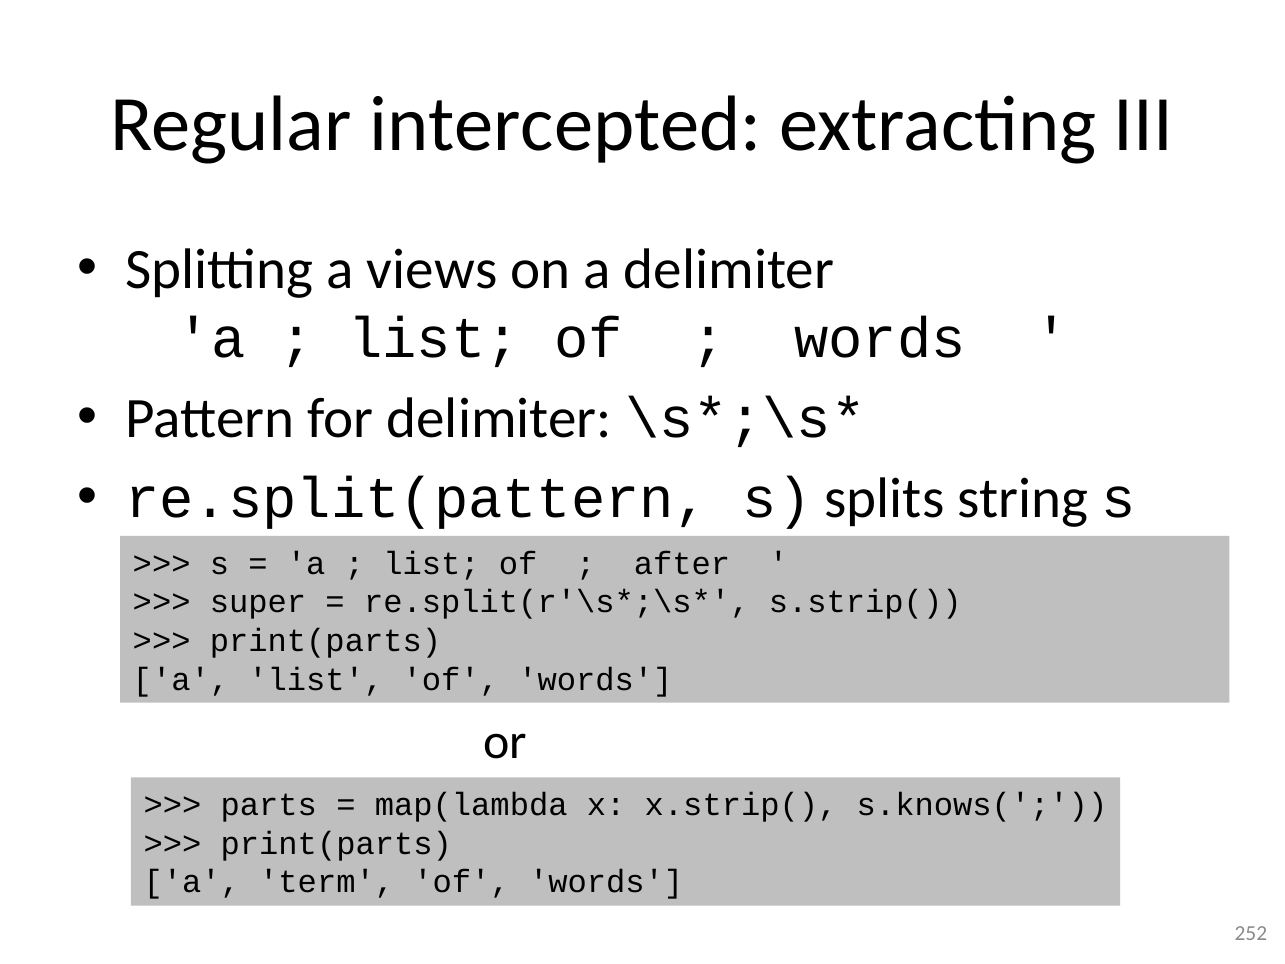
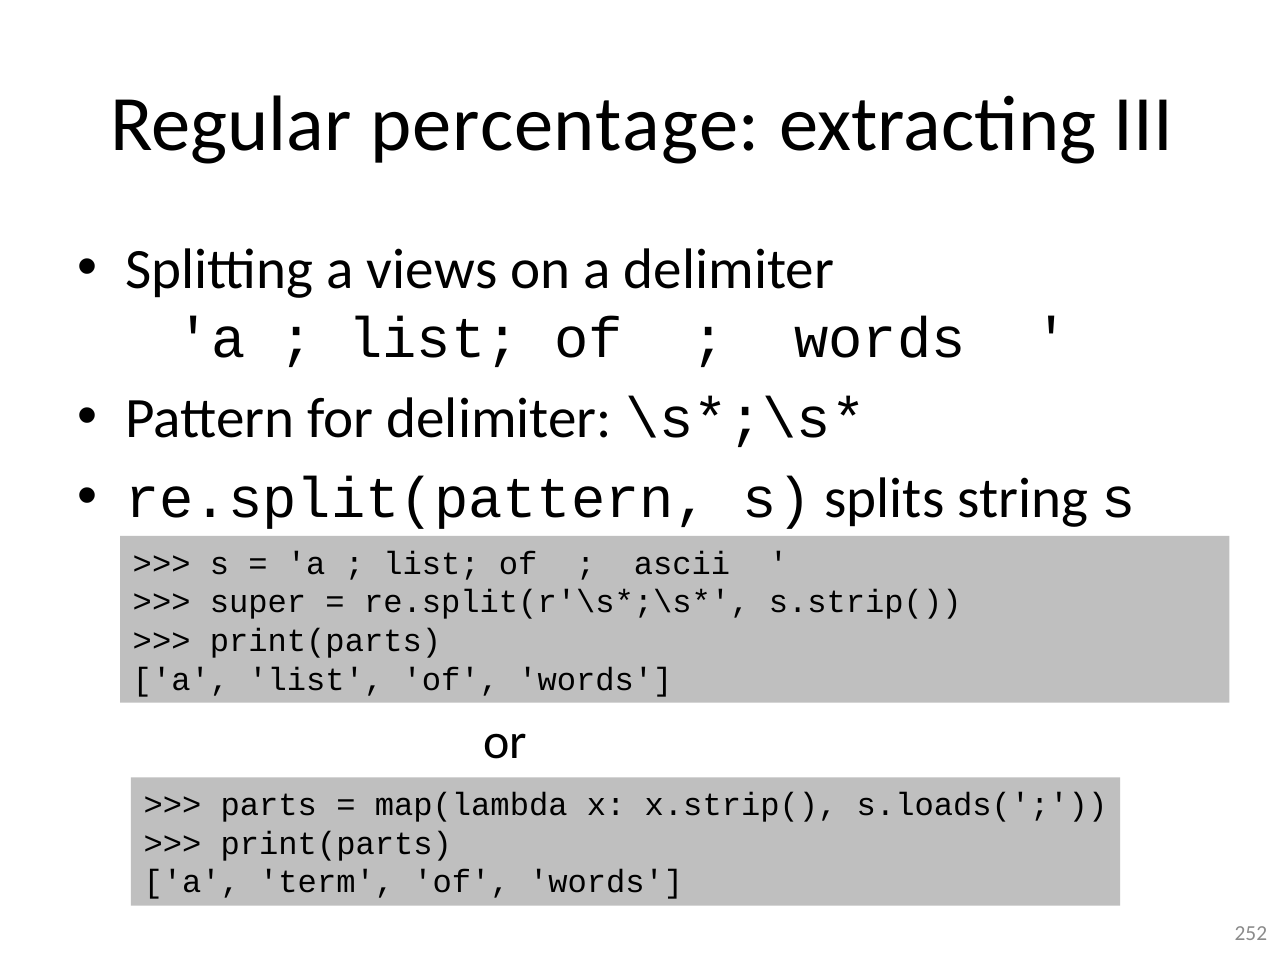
intercepted: intercepted -> percentage
after: after -> ascii
s.knows(: s.knows( -> s.loads(
